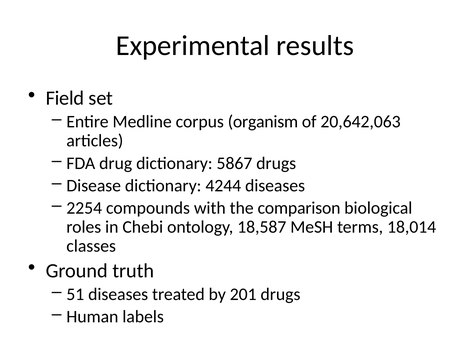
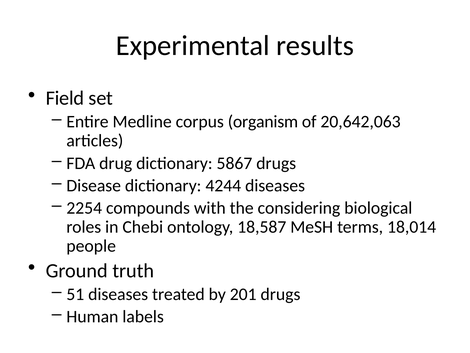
comparison: comparison -> considering
classes: classes -> people
